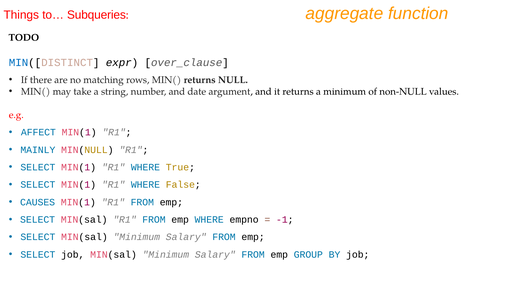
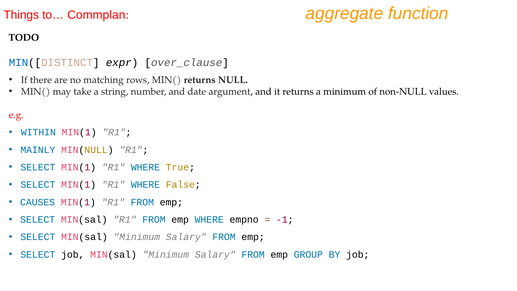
Subqueries: Subqueries -> Commplan
AFFECT: AFFECT -> WITHIN
